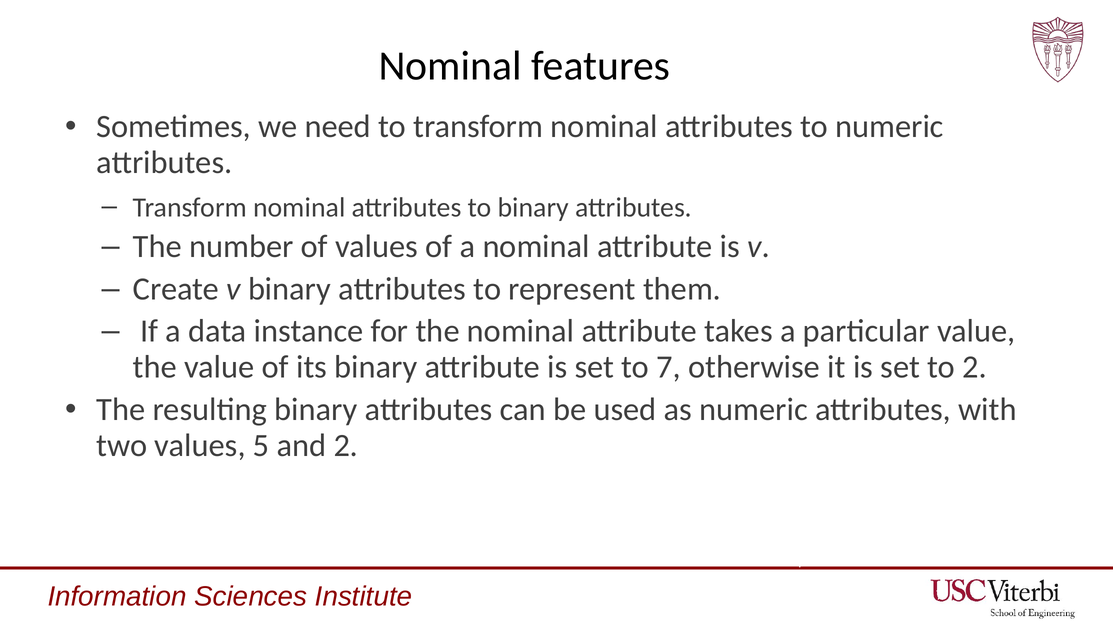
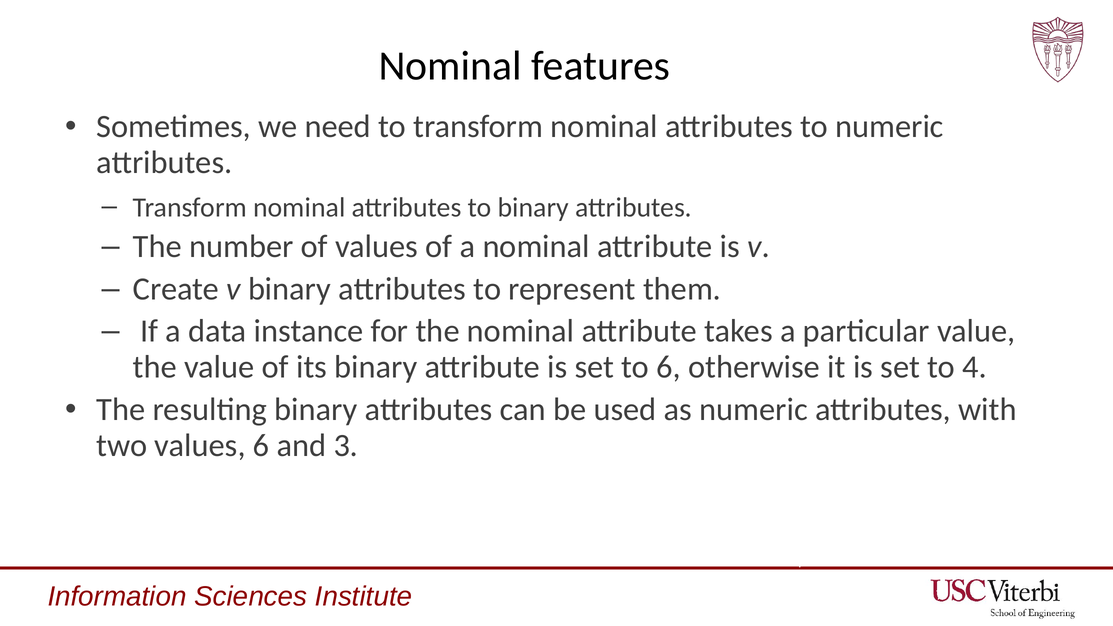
to 7: 7 -> 6
to 2: 2 -> 4
values 5: 5 -> 6
and 2: 2 -> 3
